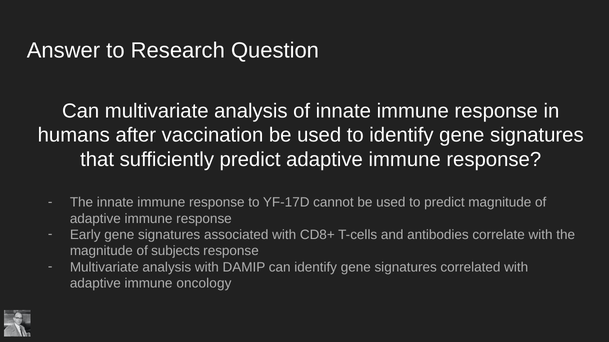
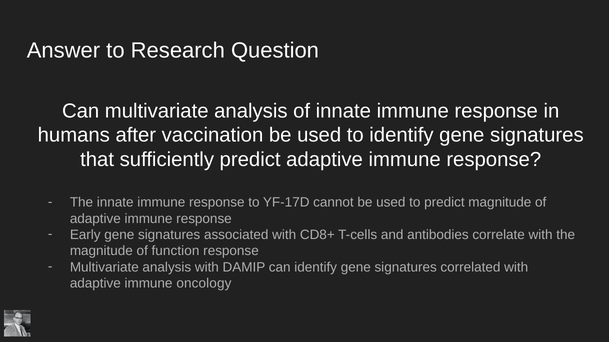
subjects: subjects -> function
